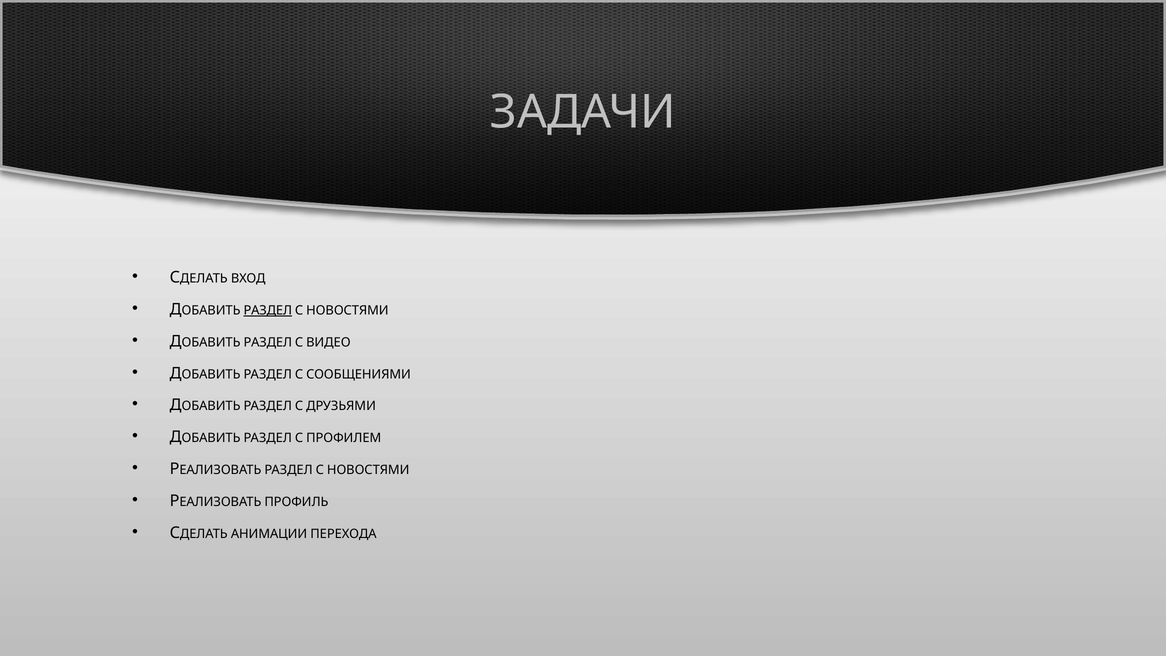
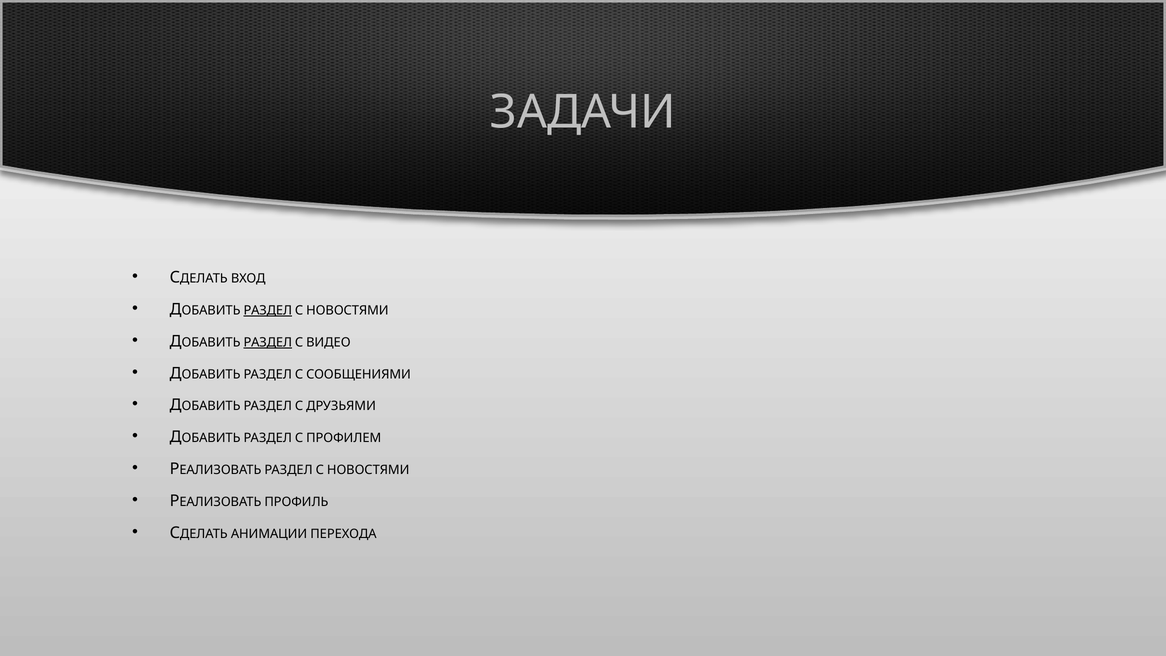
РАЗДЕЛ at (268, 342) underline: none -> present
